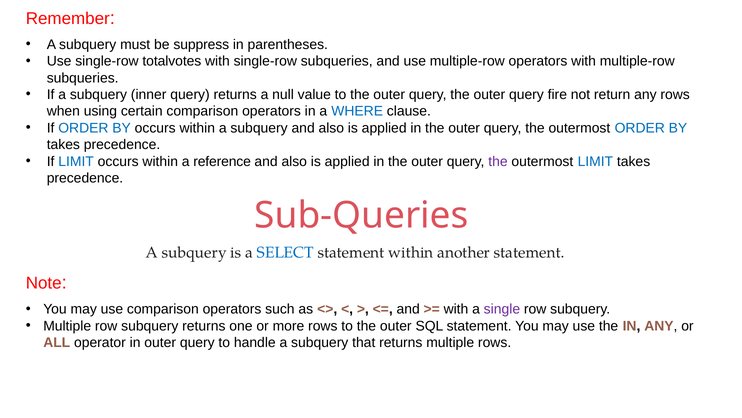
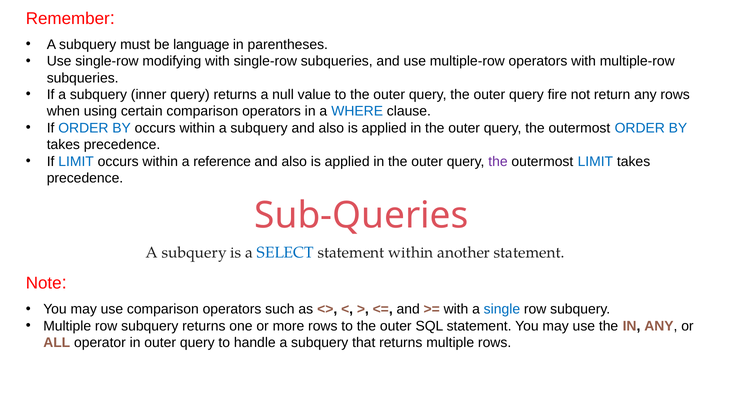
suppress: suppress -> language
totalvotes: totalvotes -> modifying
single colour: purple -> blue
